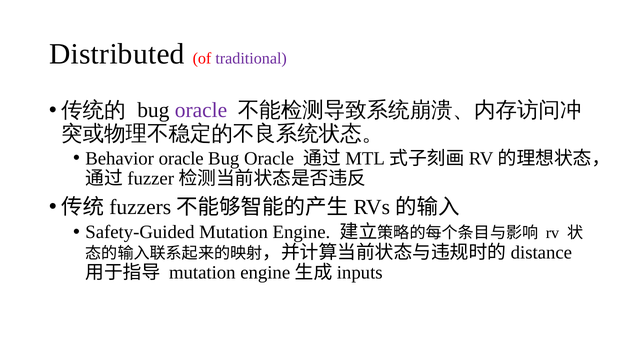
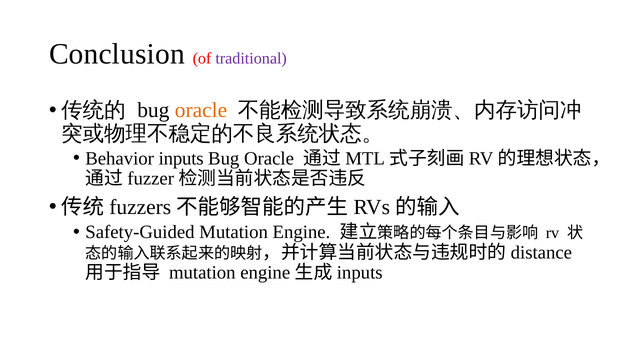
Distributed: Distributed -> Conclusion
oracle at (201, 110) colour: purple -> orange
Behavior oracle: oracle -> inputs
